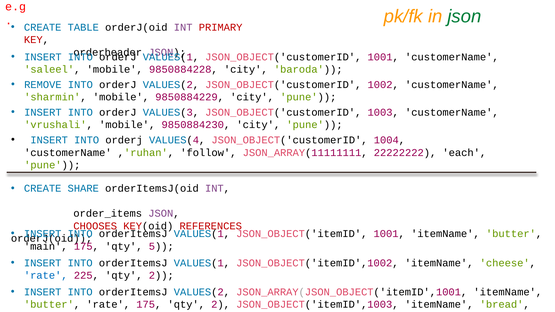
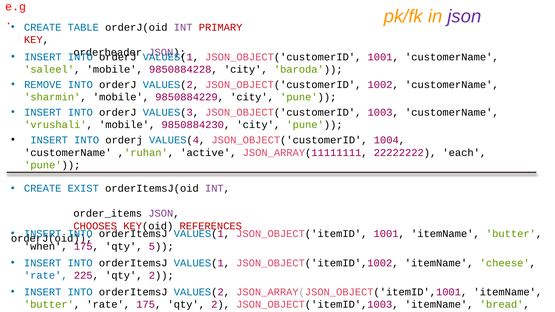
json at (465, 17) colour: green -> purple
follow: follow -> active
SHARE: SHARE -> EXIST
main: main -> when
